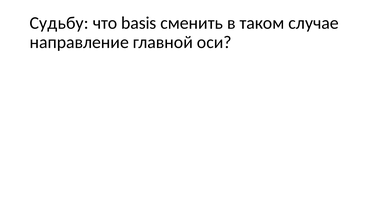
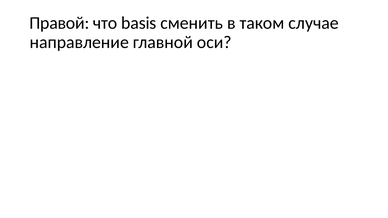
Судьбу: Судьбу -> Правой
